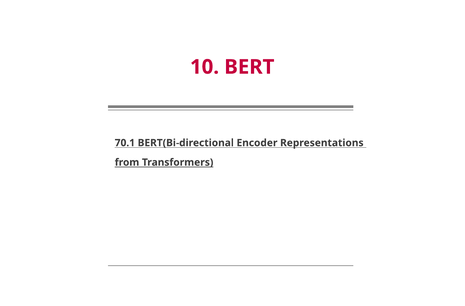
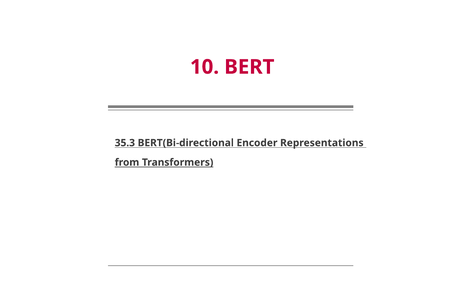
70.1: 70.1 -> 35.3
